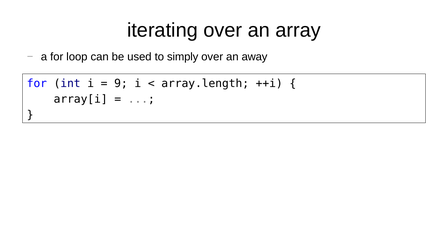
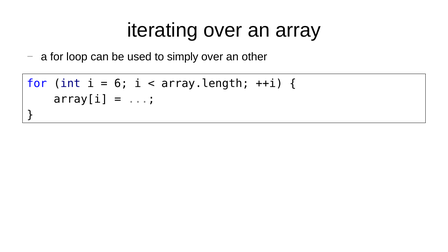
away: away -> other
9: 9 -> 6
